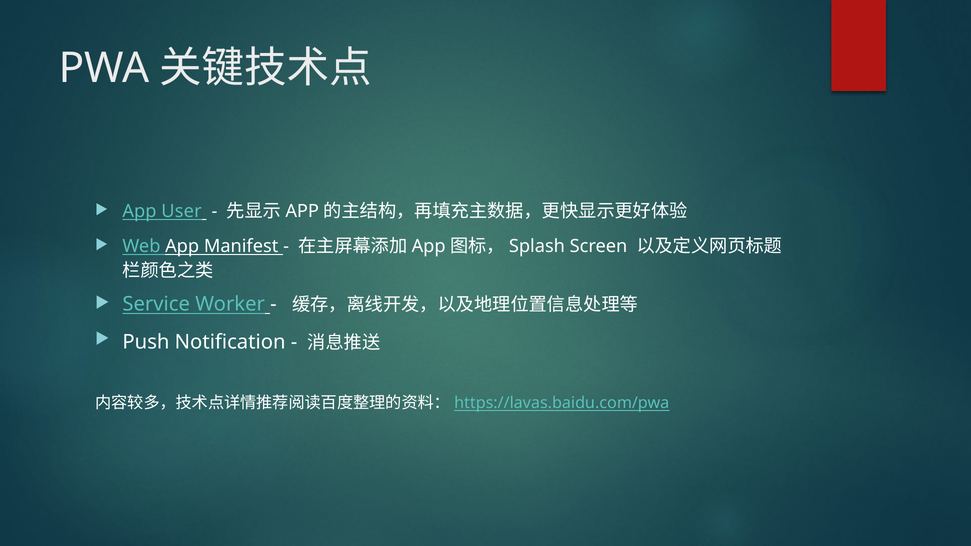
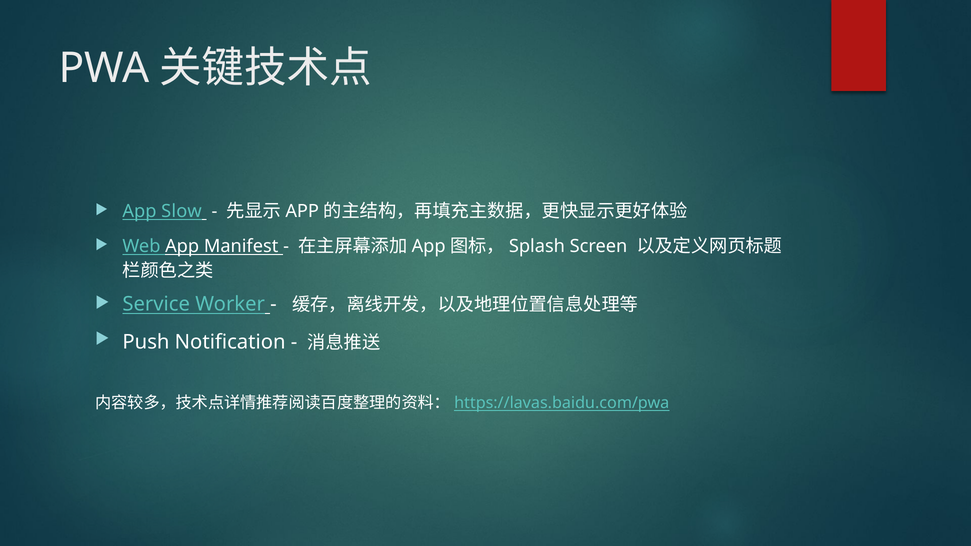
User: User -> Slow
